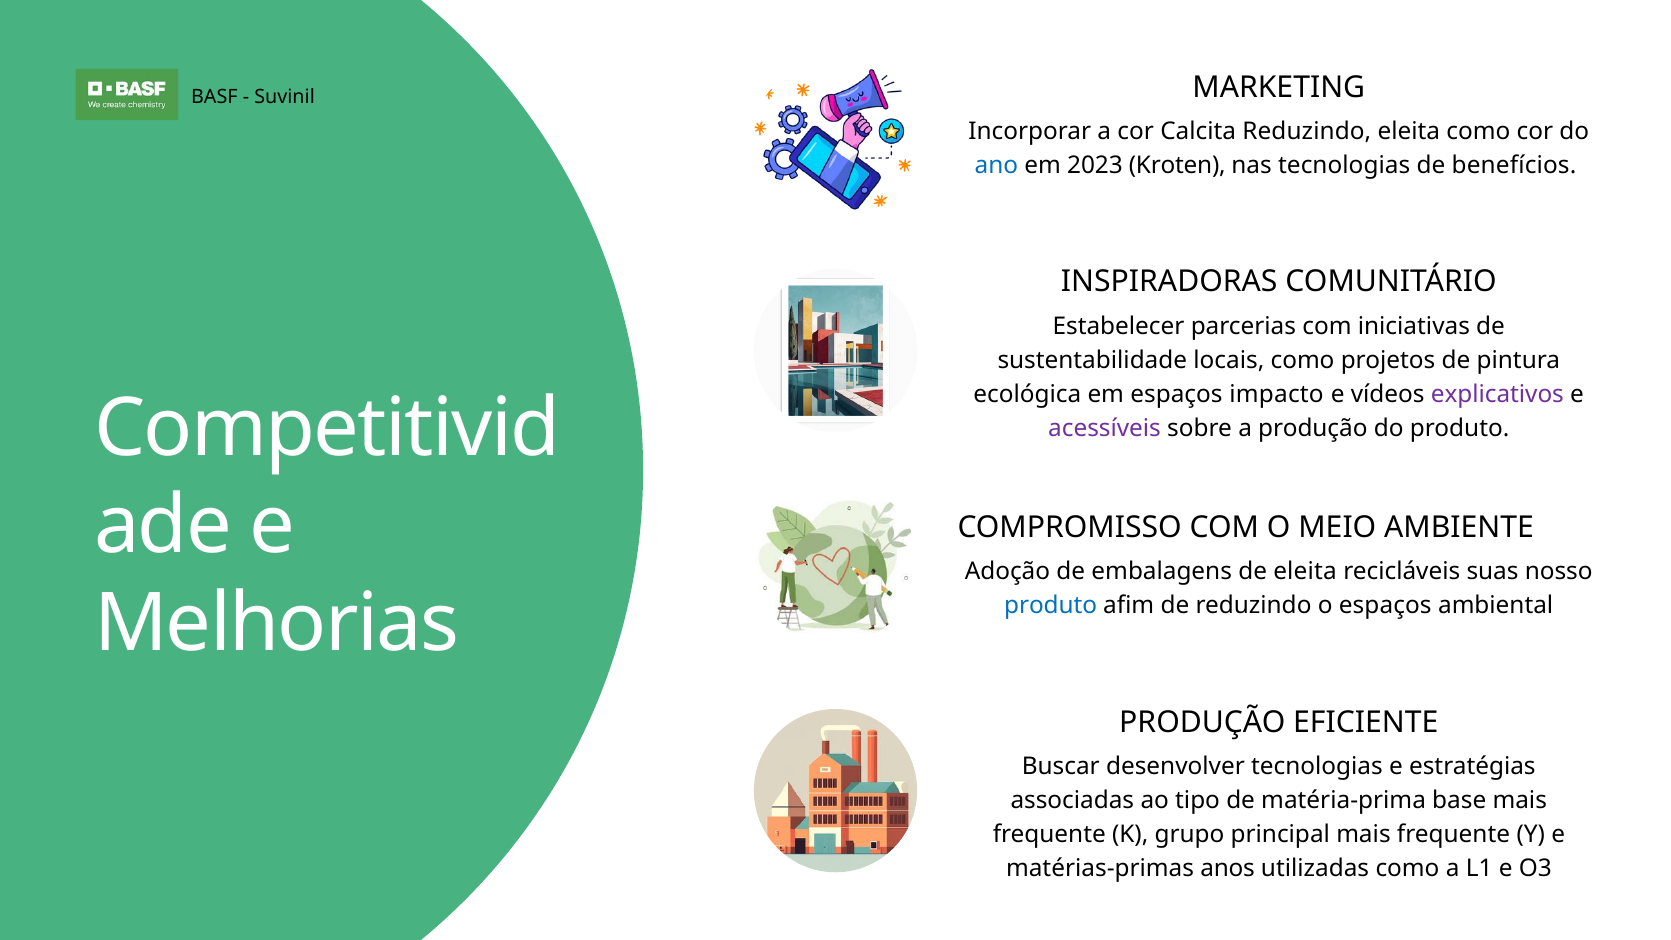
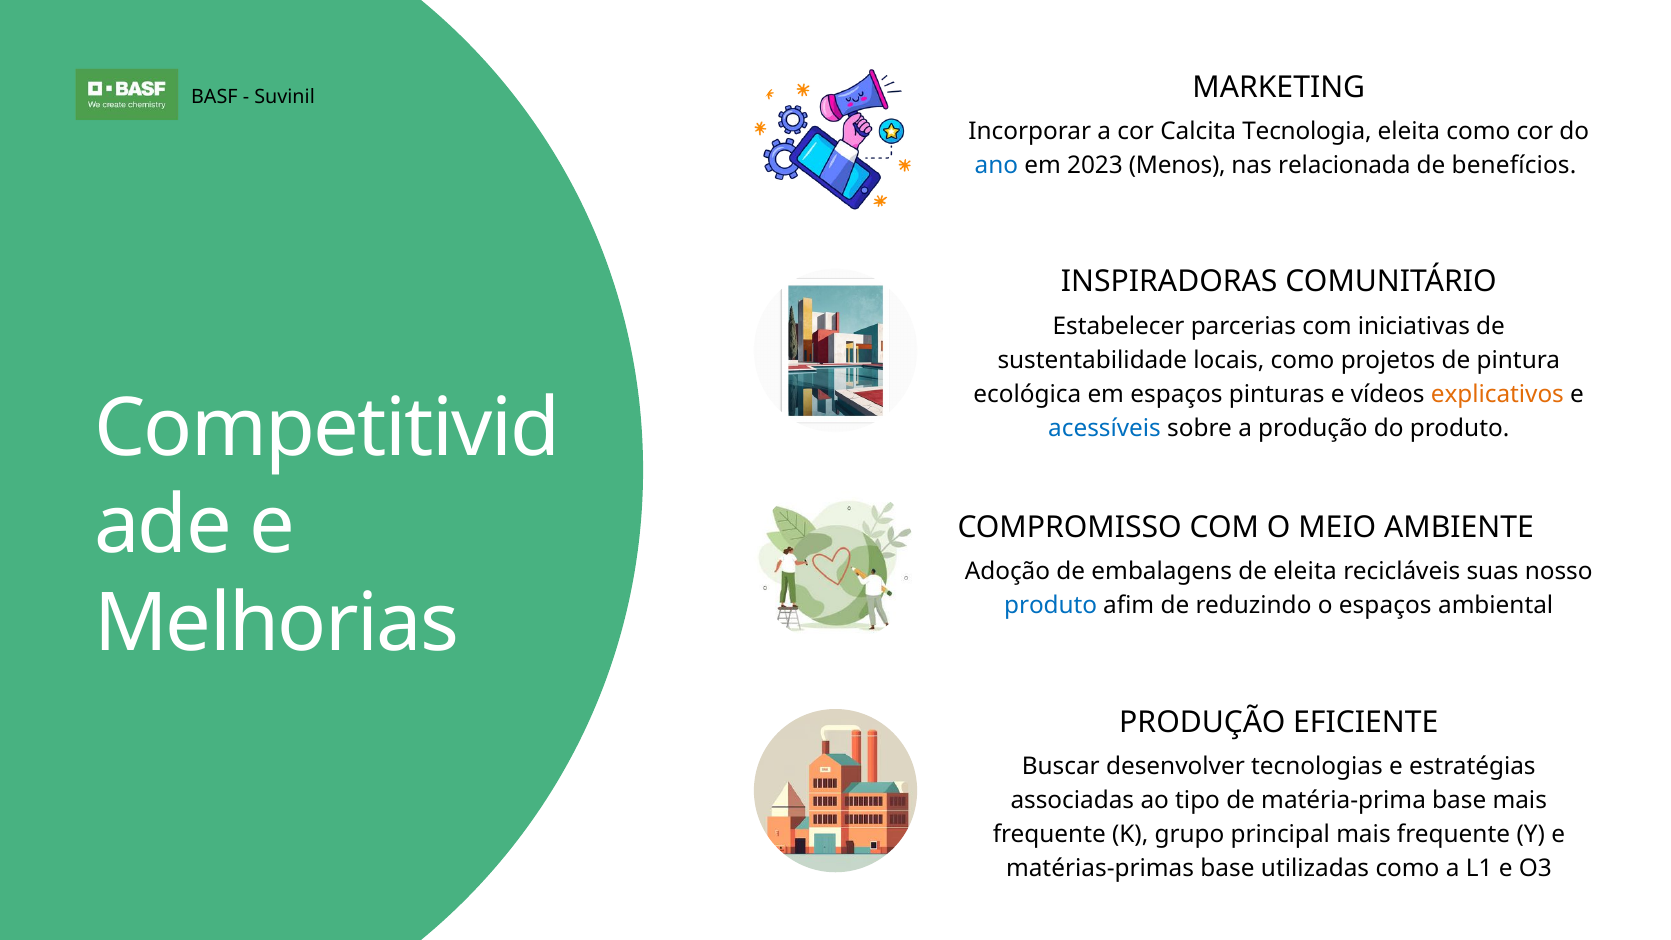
Calcita Reduzindo: Reduzindo -> Tecnologia
Kroten: Kroten -> Menos
nas tecnologias: tecnologias -> relacionada
impacto: impacto -> pinturas
explicativos colour: purple -> orange
acessíveis colour: purple -> blue
matérias-primas anos: anos -> base
